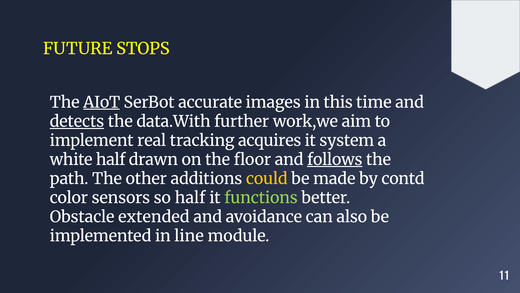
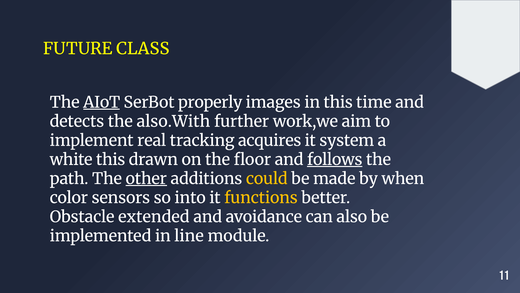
STOPS: STOPS -> CLASS
accurate: accurate -> properly
detects underline: present -> none
data.With: data.With -> also.With
white half: half -> this
other underline: none -> present
contd: contd -> when
so half: half -> into
functions colour: light green -> yellow
